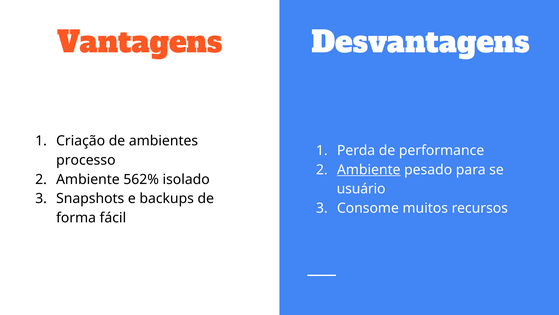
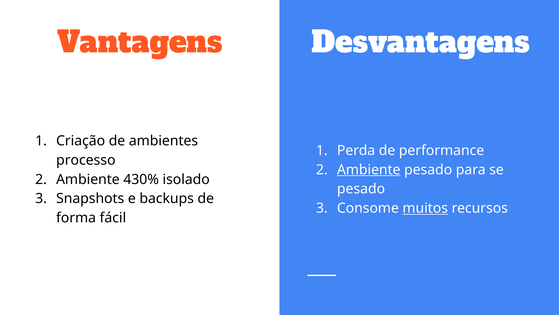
562%: 562% -> 430%
usuário at (361, 189): usuário -> pesado
muitos underline: none -> present
